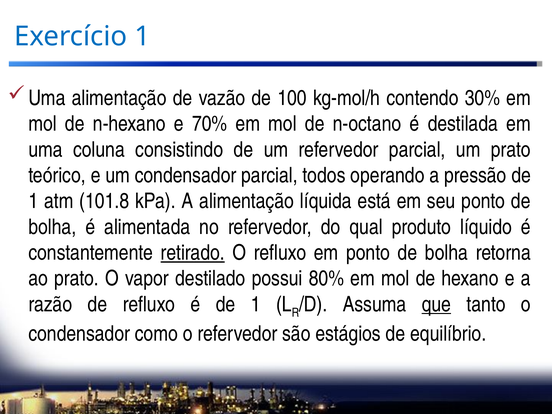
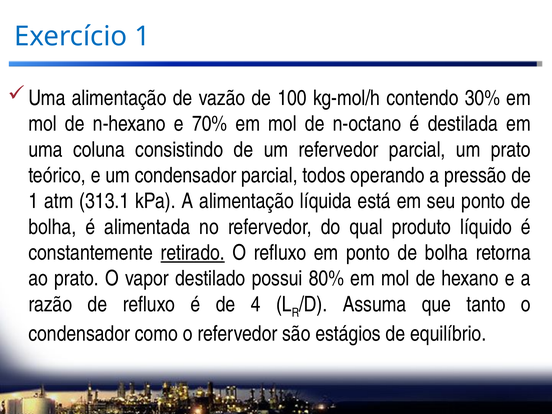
101.8: 101.8 -> 313.1
é de 1: 1 -> 4
que underline: present -> none
